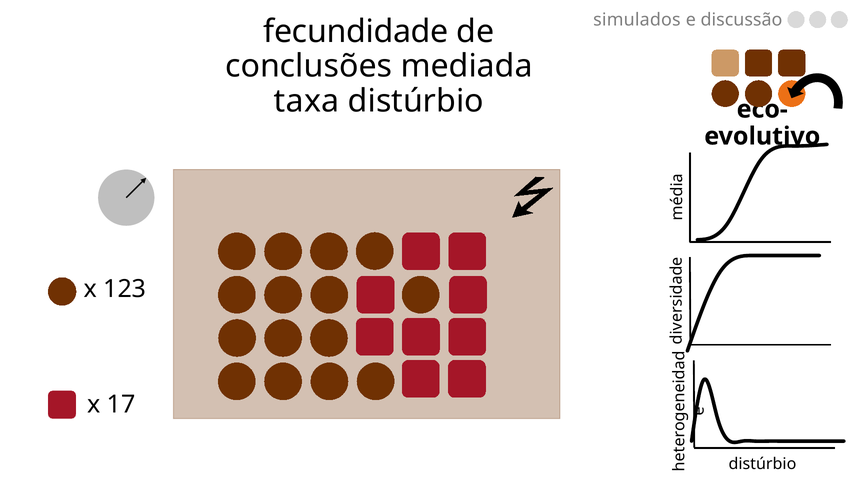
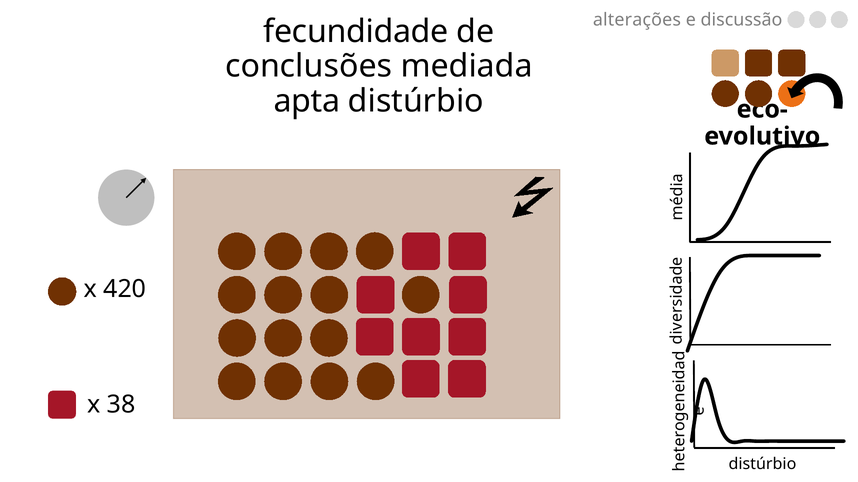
simulados: simulados -> alterações
taxa: taxa -> apta
123: 123 -> 420
17: 17 -> 38
